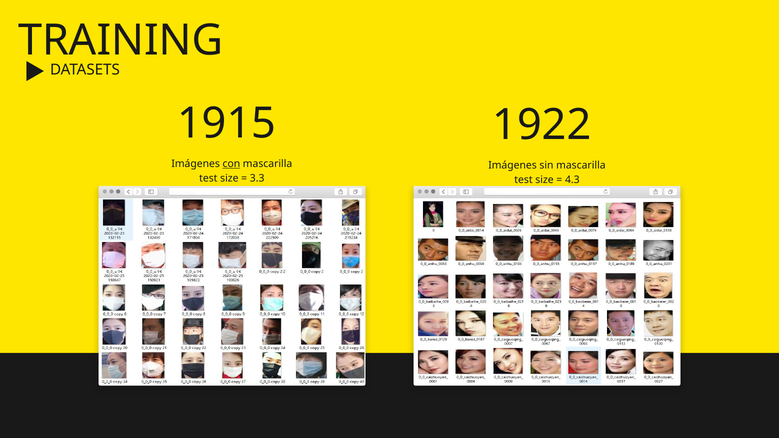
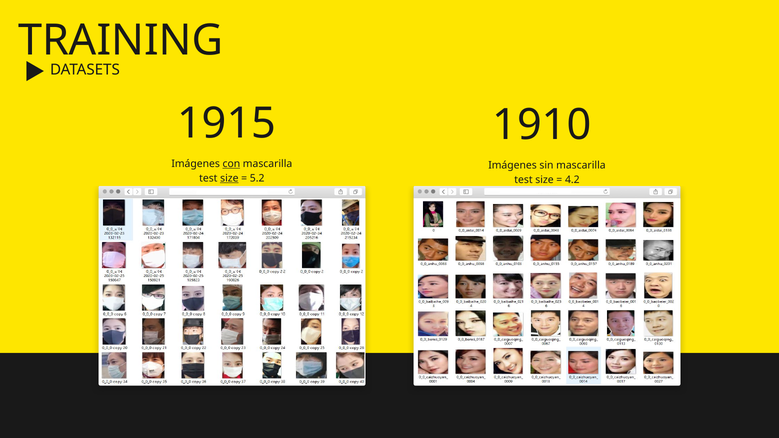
1922: 1922 -> 1910
size at (229, 178) underline: none -> present
3.3: 3.3 -> 5.2
4.3: 4.3 -> 4.2
